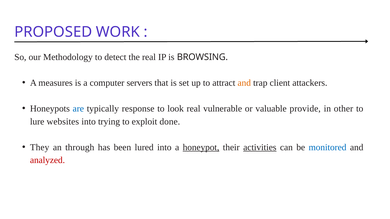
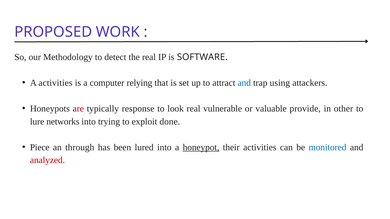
BROWSING: BROWSING -> SOFTWARE
A measures: measures -> activities
servers: servers -> relying
and at (244, 83) colour: orange -> blue
client: client -> using
are colour: blue -> red
websites: websites -> networks
They: They -> Piece
activities at (260, 148) underline: present -> none
